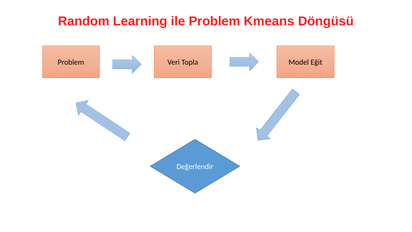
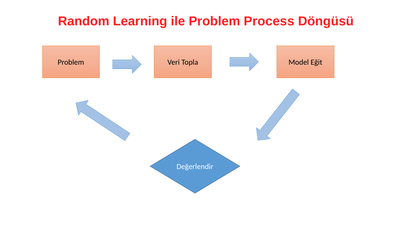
Kmeans: Kmeans -> Process
